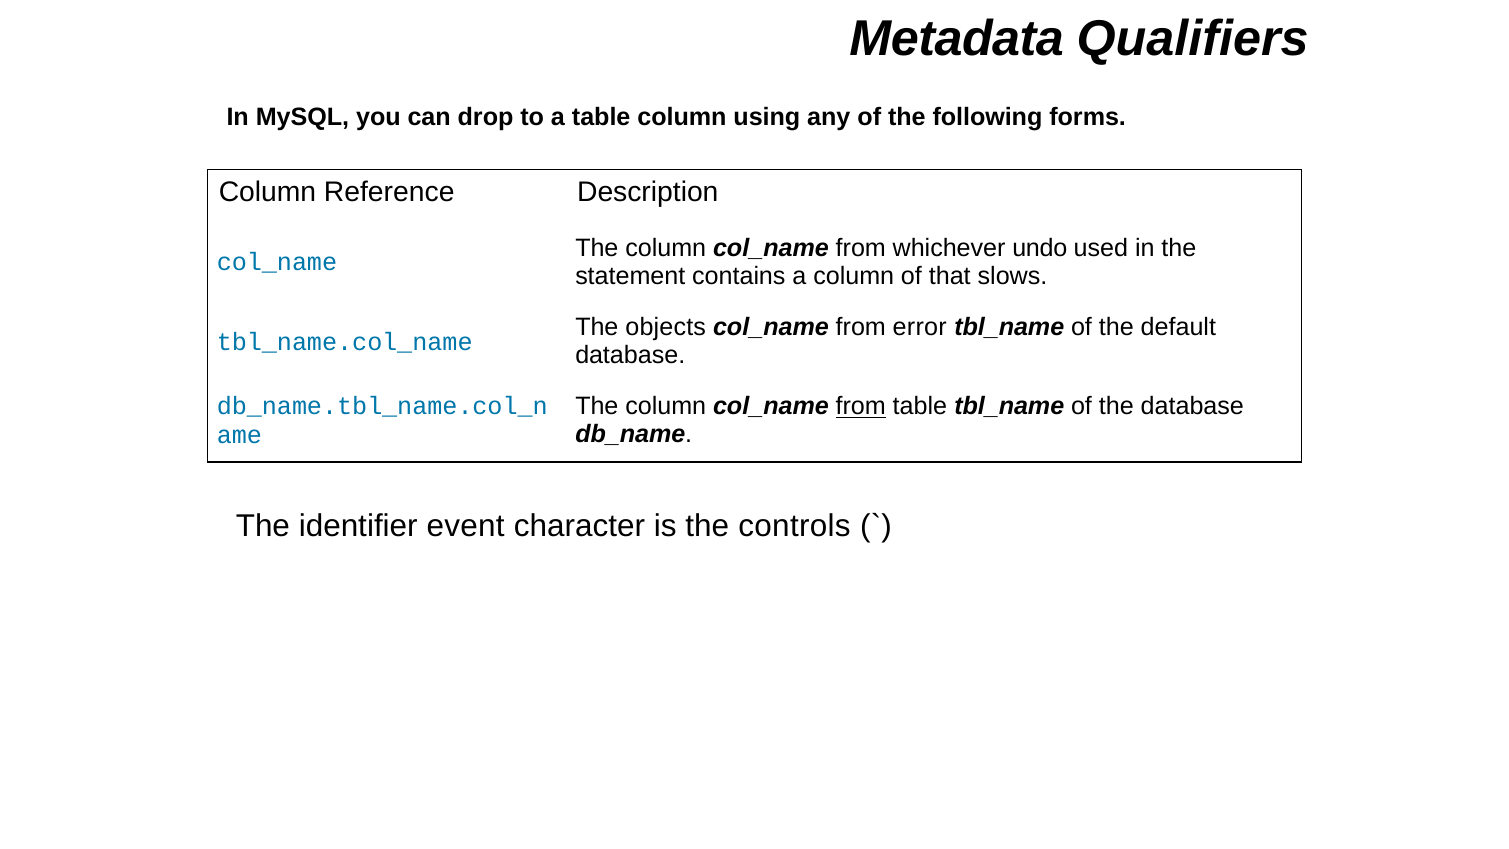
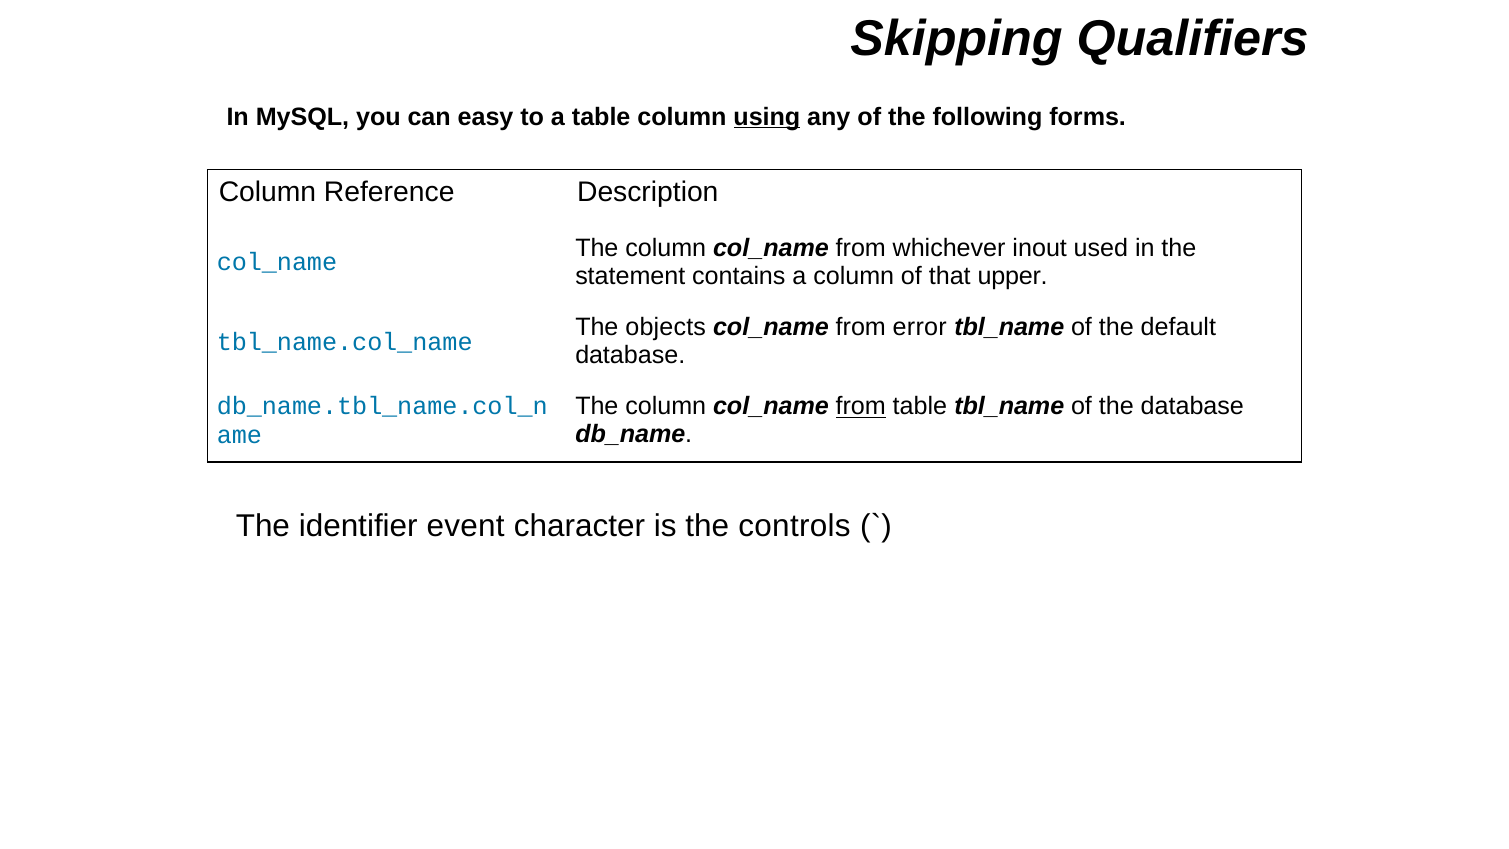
Metadata: Metadata -> Skipping
drop: drop -> easy
using underline: none -> present
undo: undo -> inout
slows: slows -> upper
